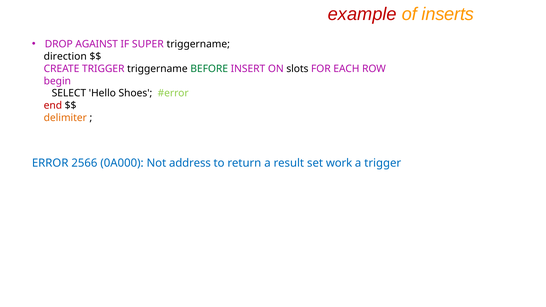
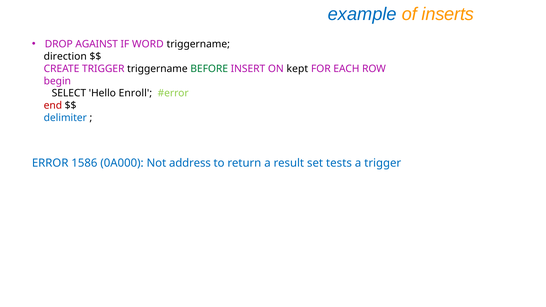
example colour: red -> blue
SUPER: SUPER -> WORD
slots: slots -> kept
Shoes: Shoes -> Enroll
delimiter colour: orange -> blue
2566: 2566 -> 1586
work: work -> tests
